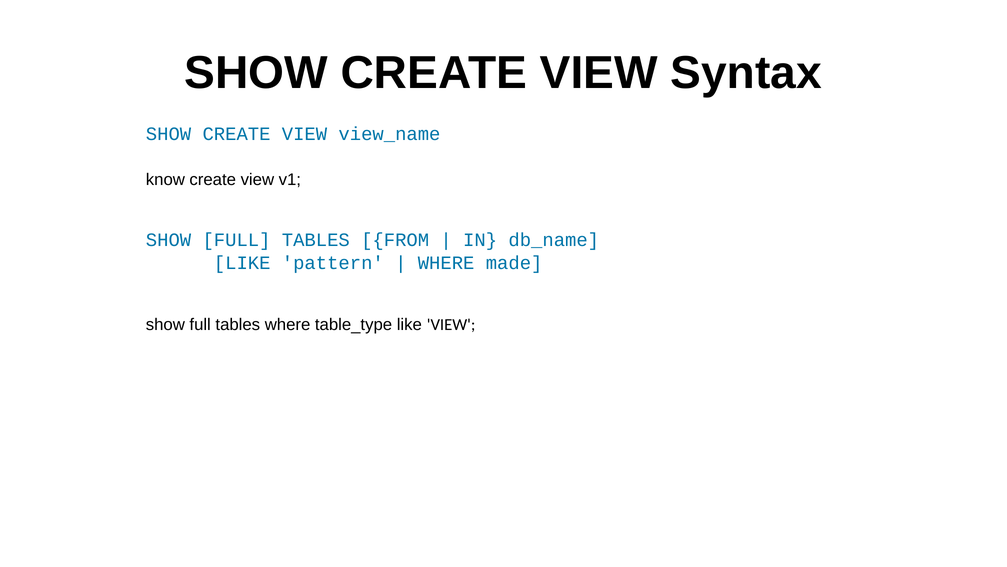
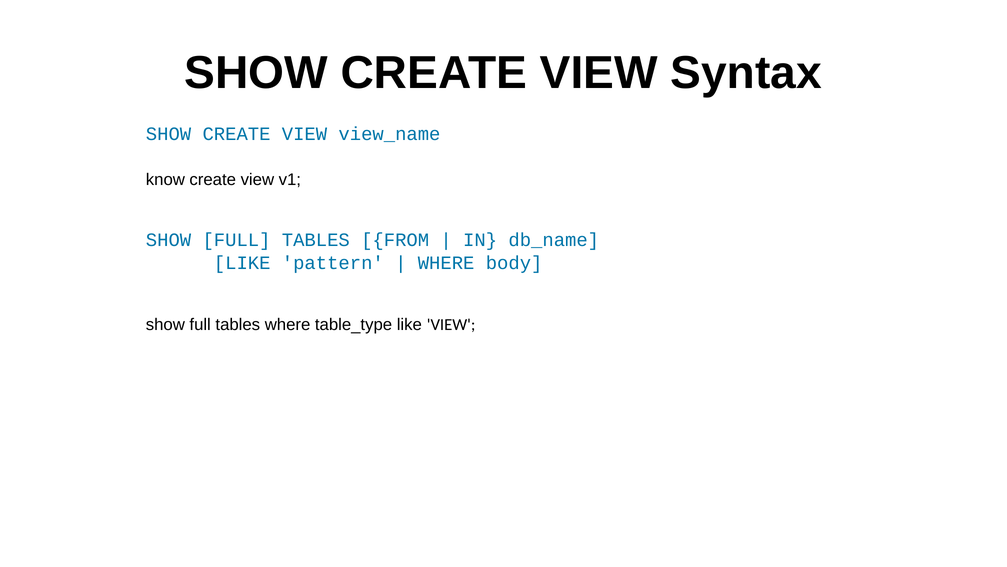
made: made -> body
